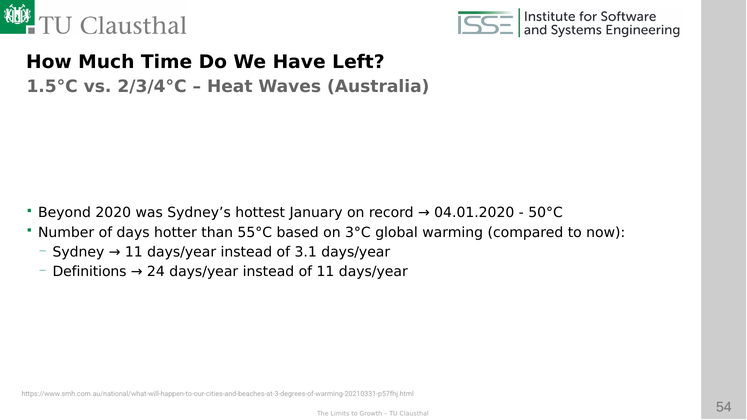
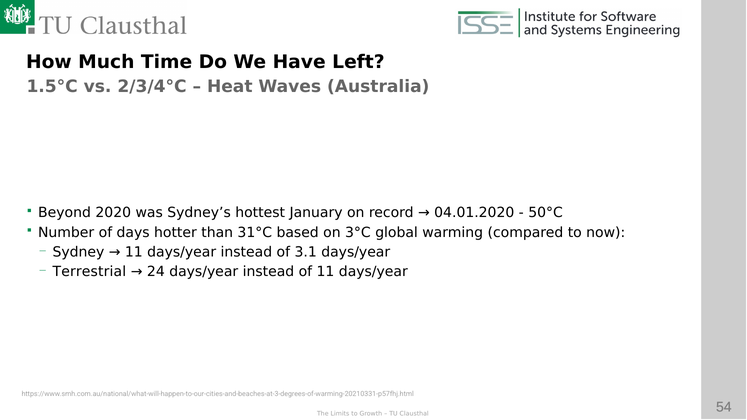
55°C: 55°C -> 31°C
Definitions: Definitions -> Terrestrial
